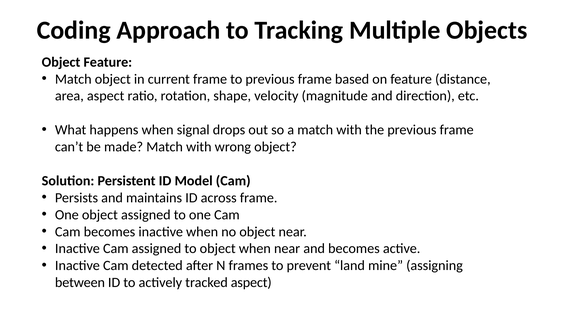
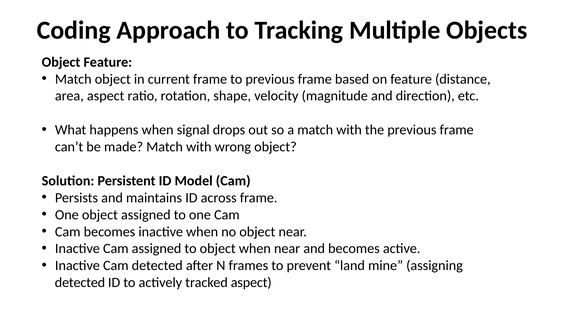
between at (80, 282): between -> detected
